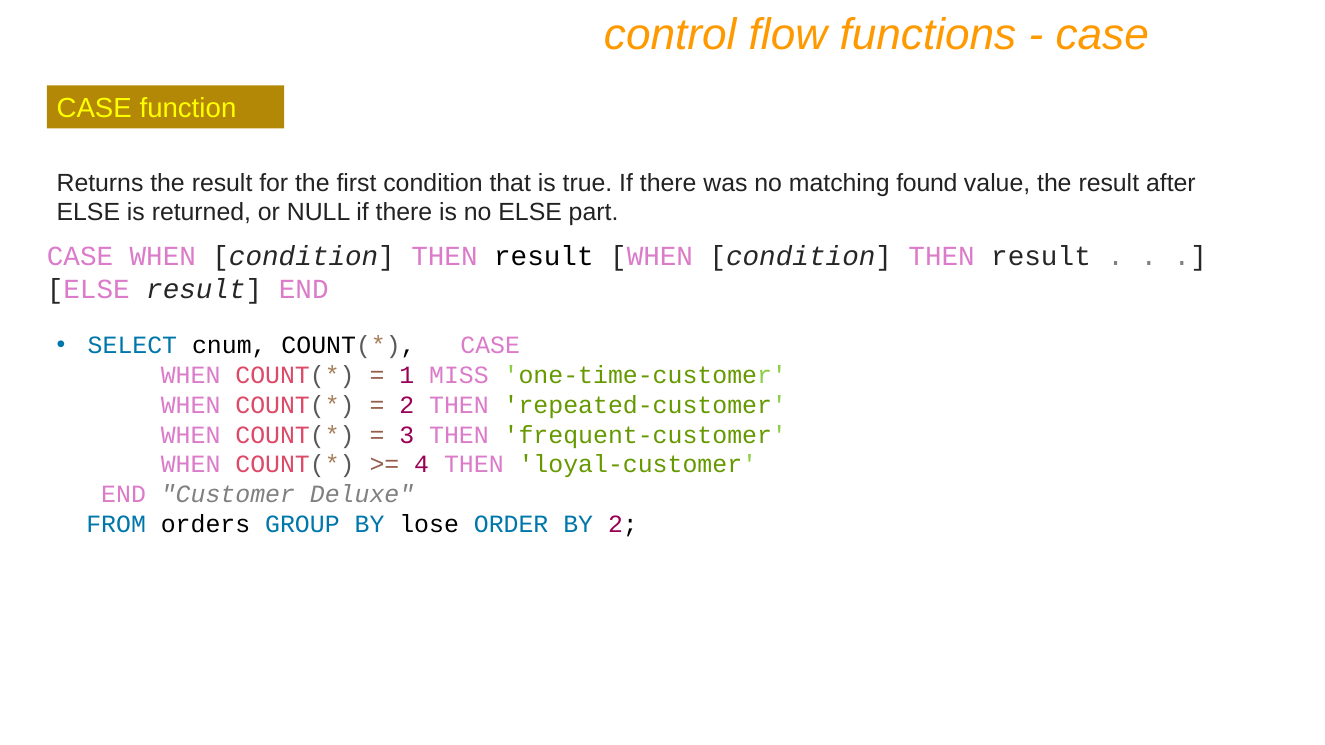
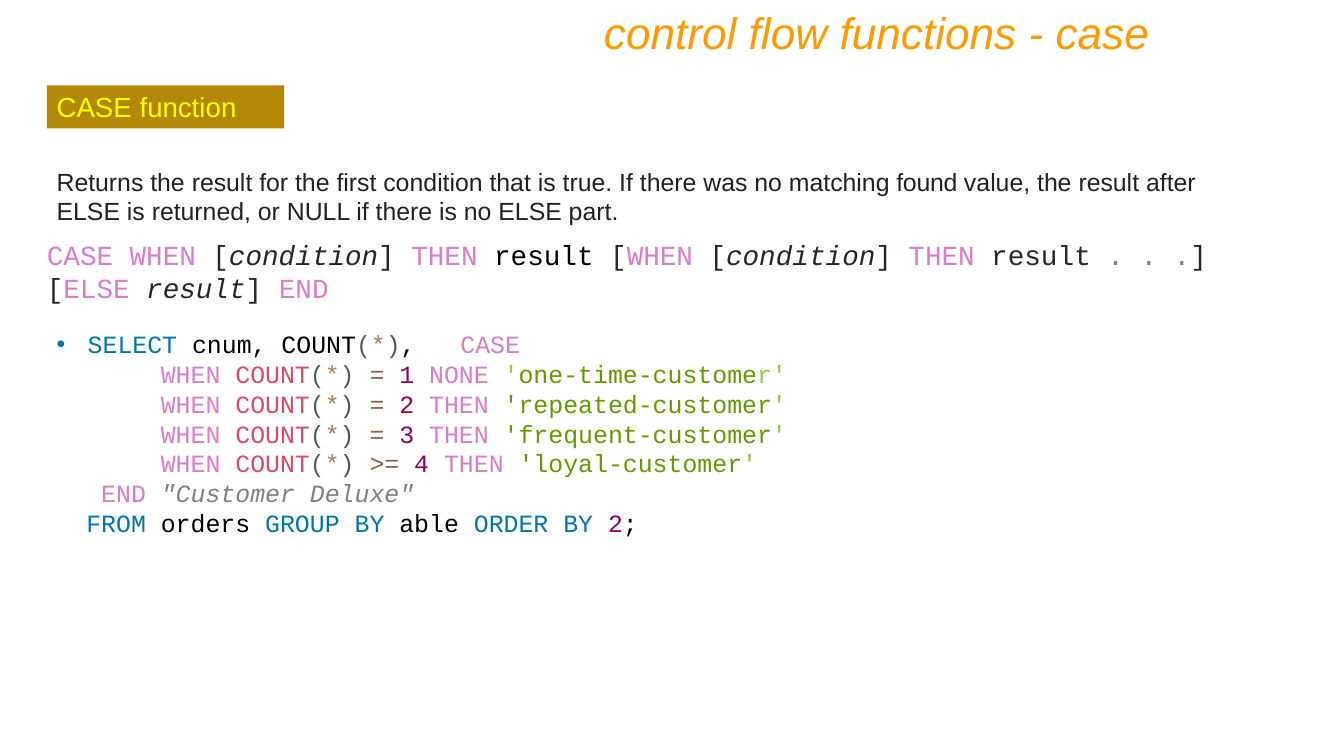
MISS: MISS -> NONE
lose: lose -> able
